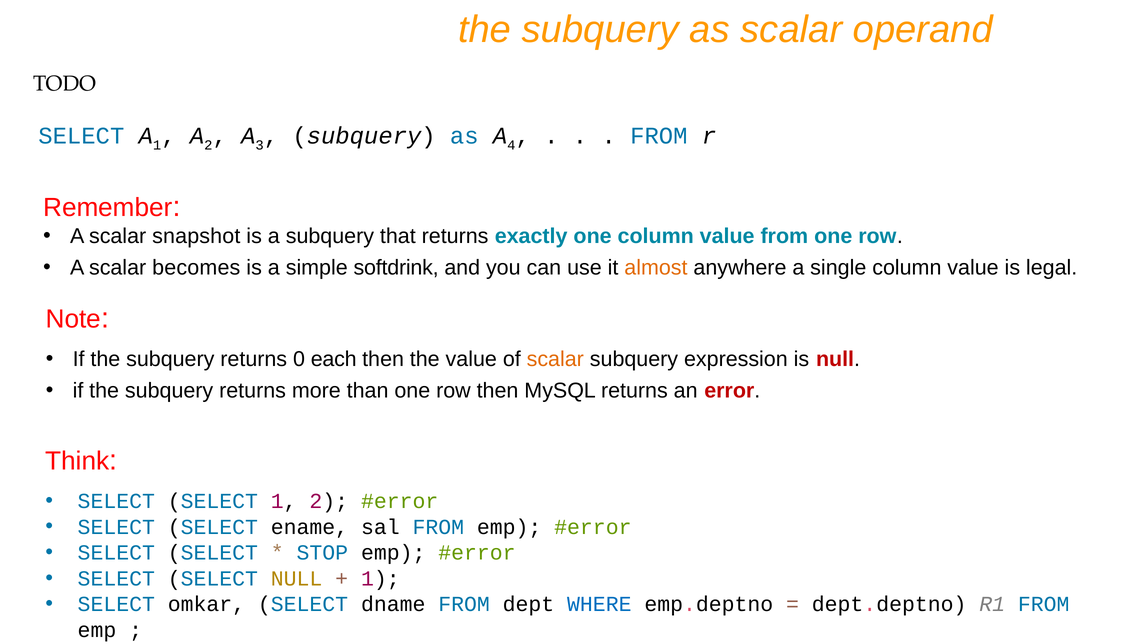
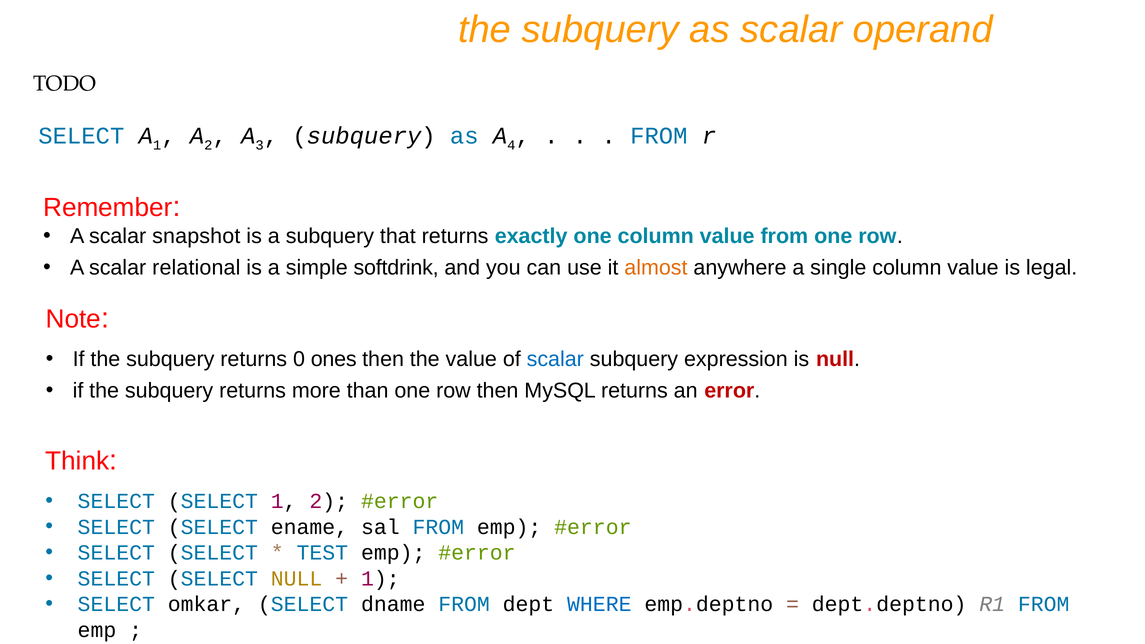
becomes: becomes -> relational
each: each -> ones
scalar at (555, 359) colour: orange -> blue
STOP: STOP -> TEST
